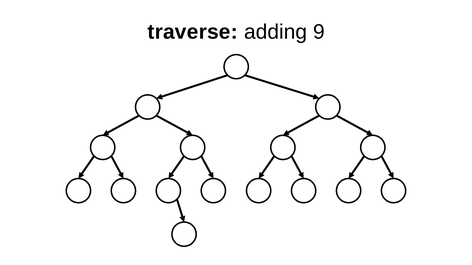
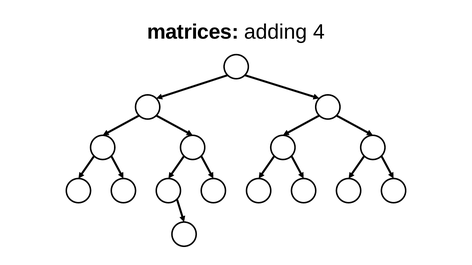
traverse: traverse -> matrices
adding 9: 9 -> 4
